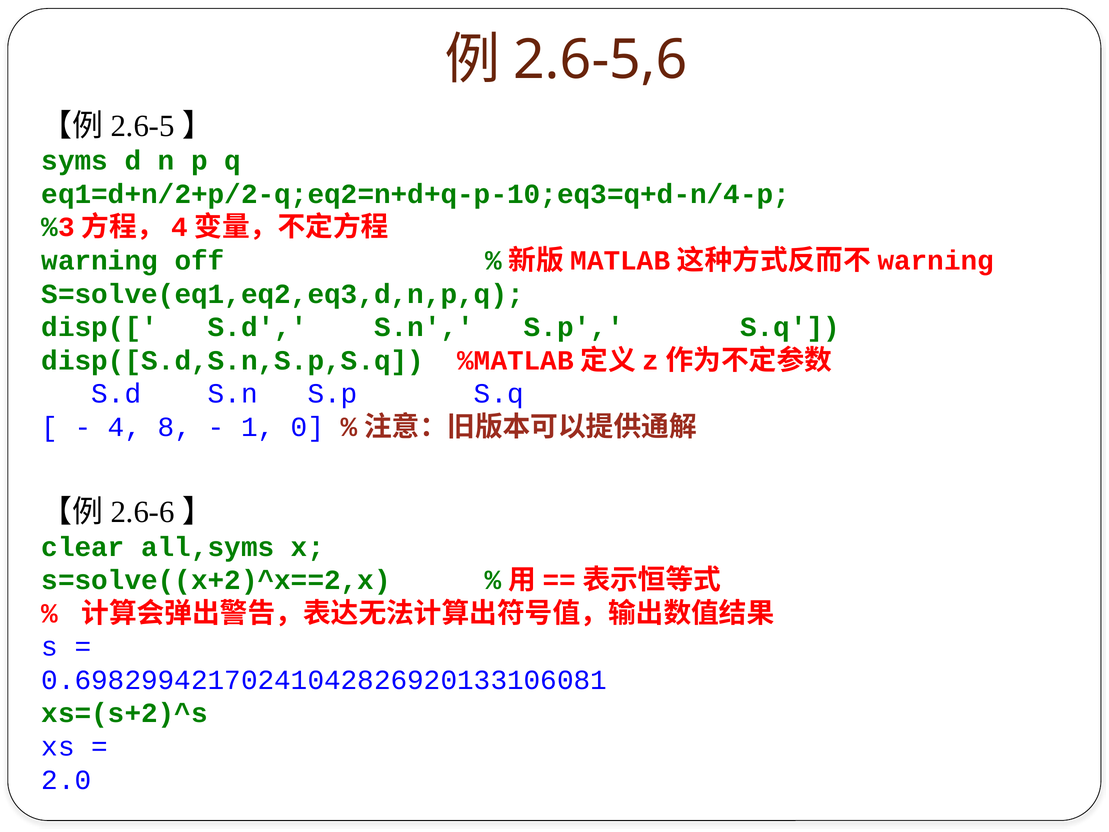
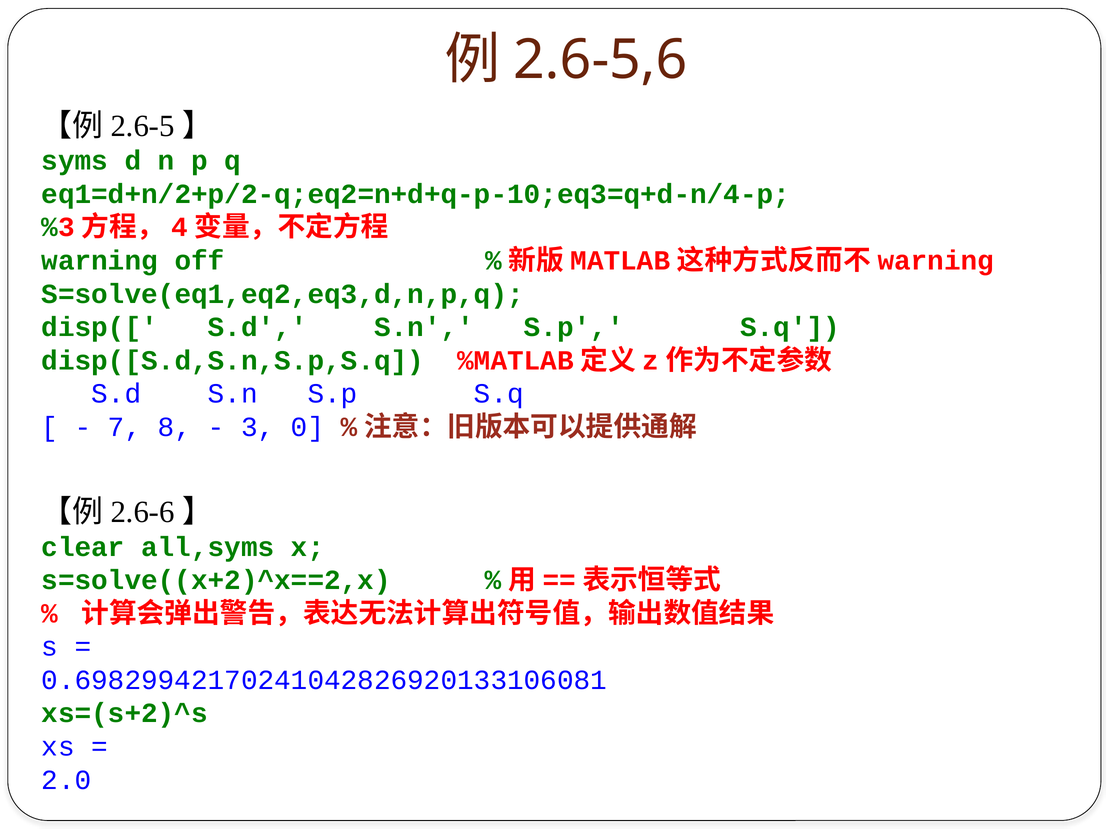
4: 4 -> 7
1: 1 -> 3
